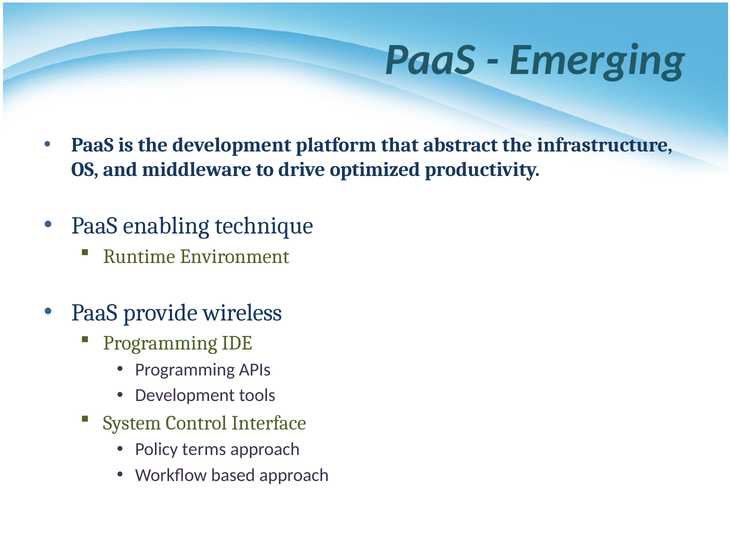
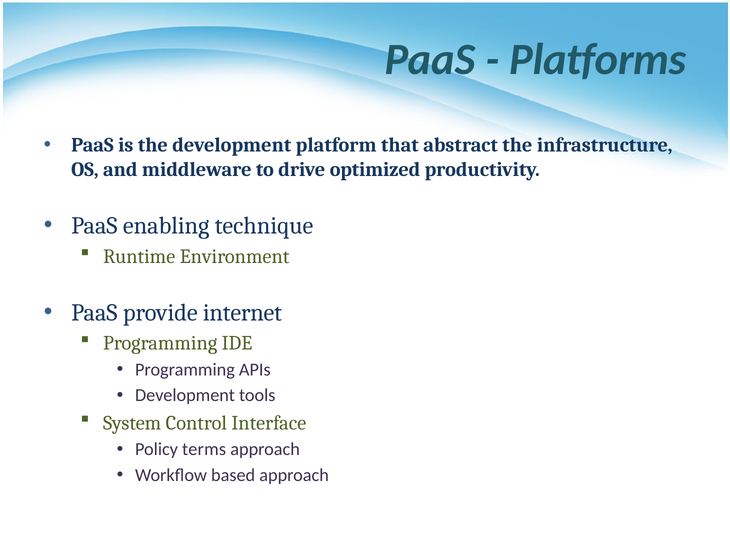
Emerging: Emerging -> Platforms
wireless: wireless -> internet
